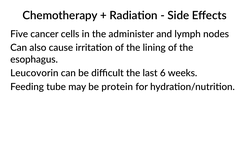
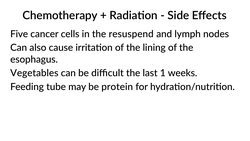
administer: administer -> resuspend
Leucovorin: Leucovorin -> Vegetables
6: 6 -> 1
